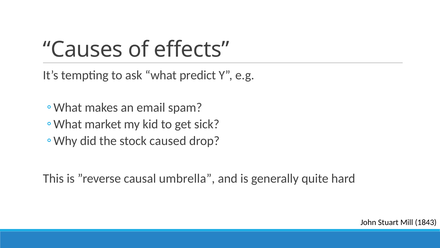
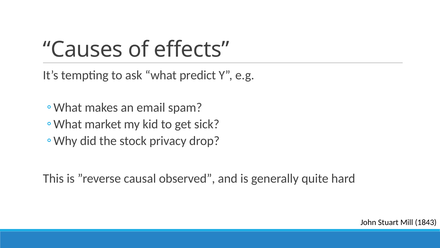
caused: caused -> privacy
umbrella: umbrella -> observed
